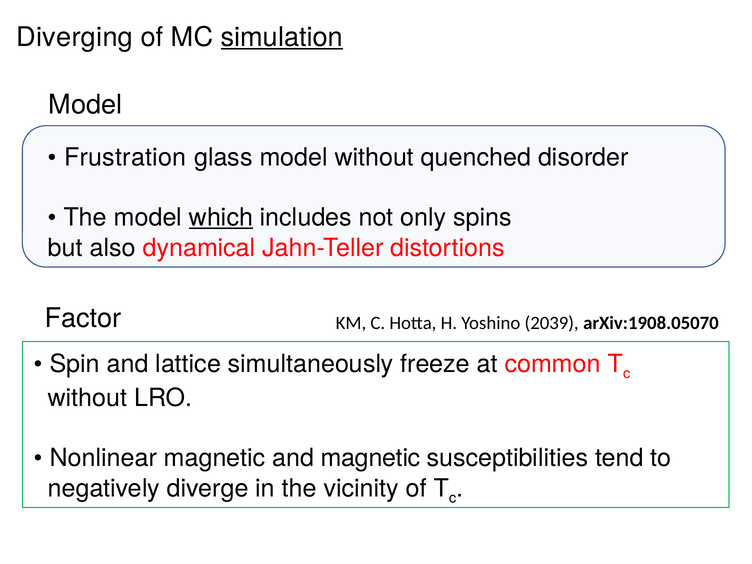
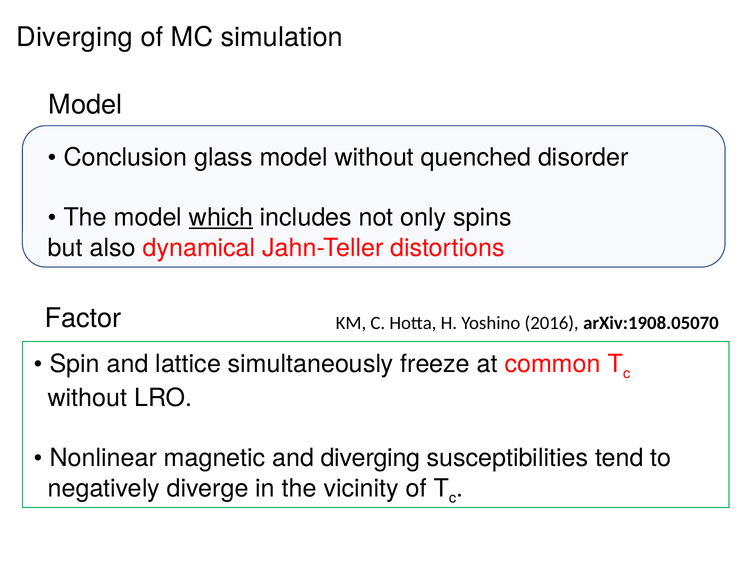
simulation underline: present -> none
Frustration: Frustration -> Conclusion
2039: 2039 -> 2016
and magnetic: magnetic -> diverging
